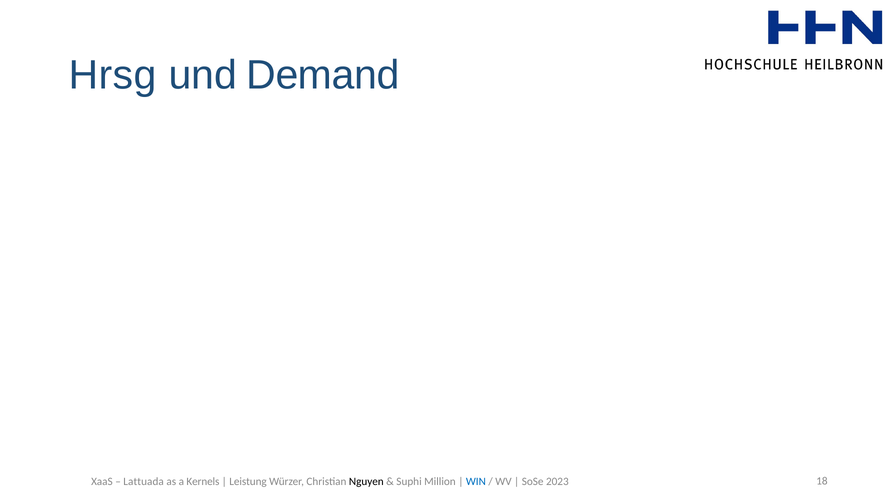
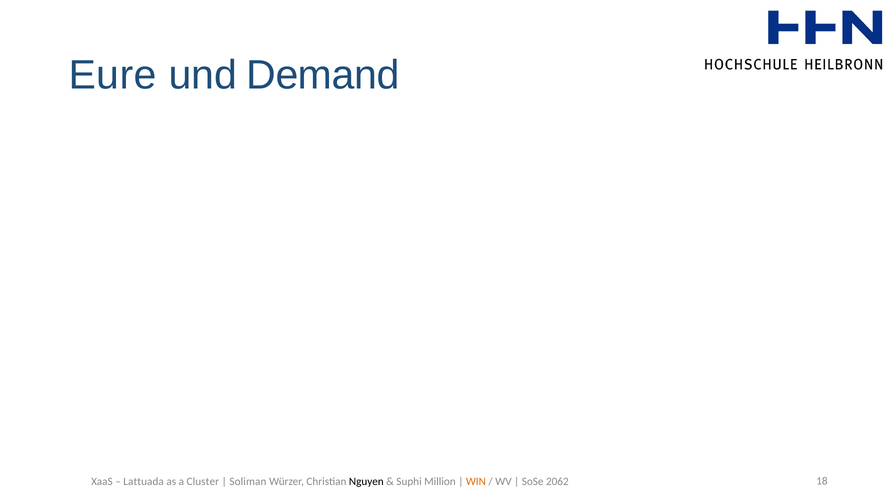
Hrsg: Hrsg -> Eure
Kernels: Kernels -> Cluster
Leistung: Leistung -> Soliman
WIN colour: blue -> orange
2023: 2023 -> 2062
